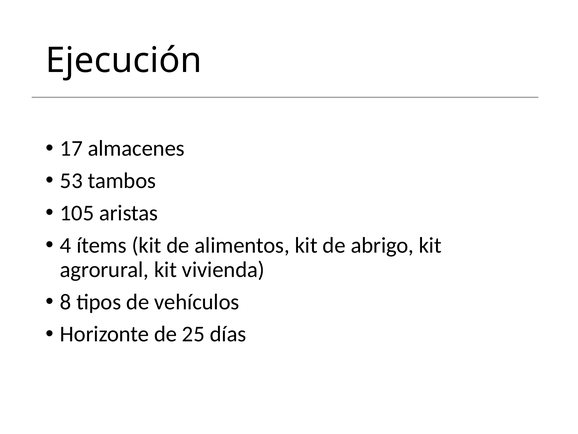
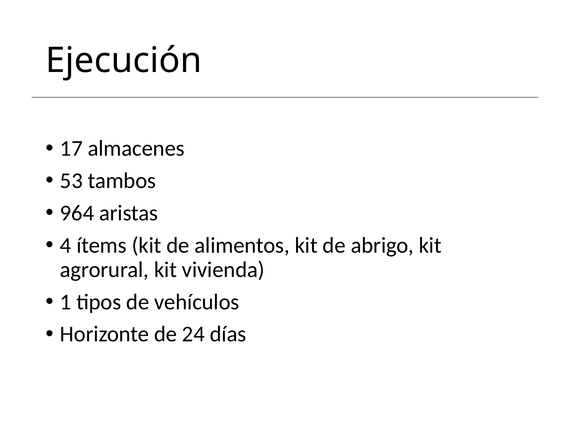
105: 105 -> 964
8: 8 -> 1
25: 25 -> 24
